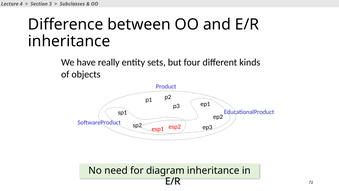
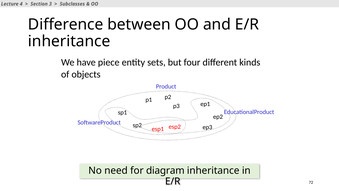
really: really -> piece
